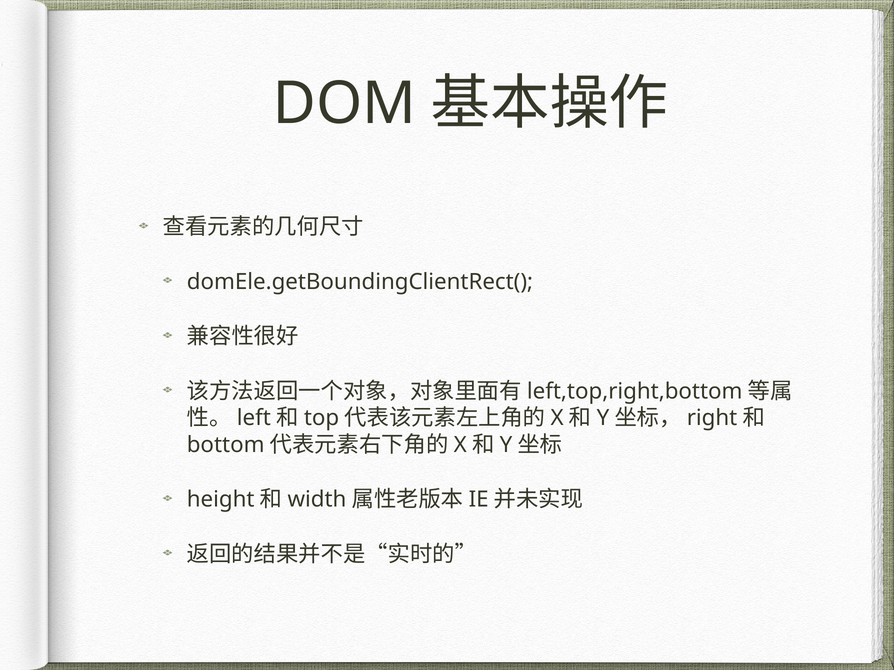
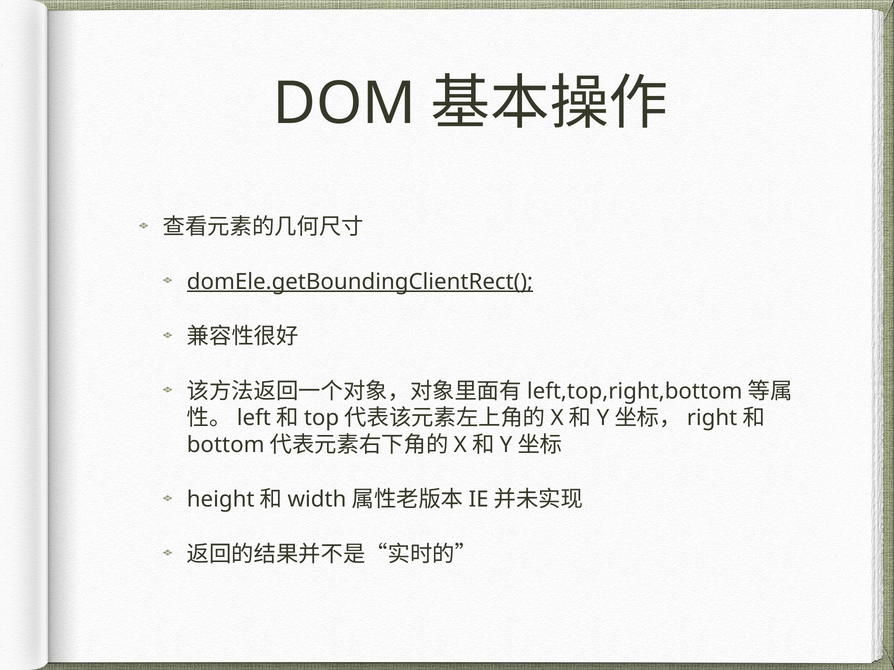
domEle.getBoundingClientRect( underline: none -> present
